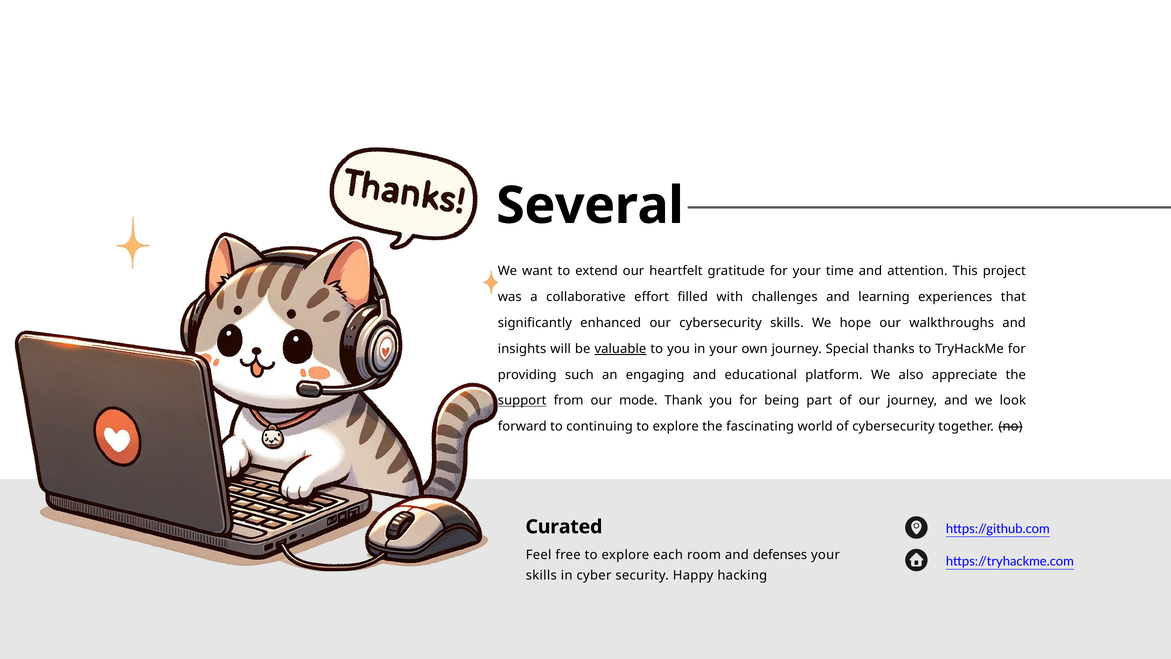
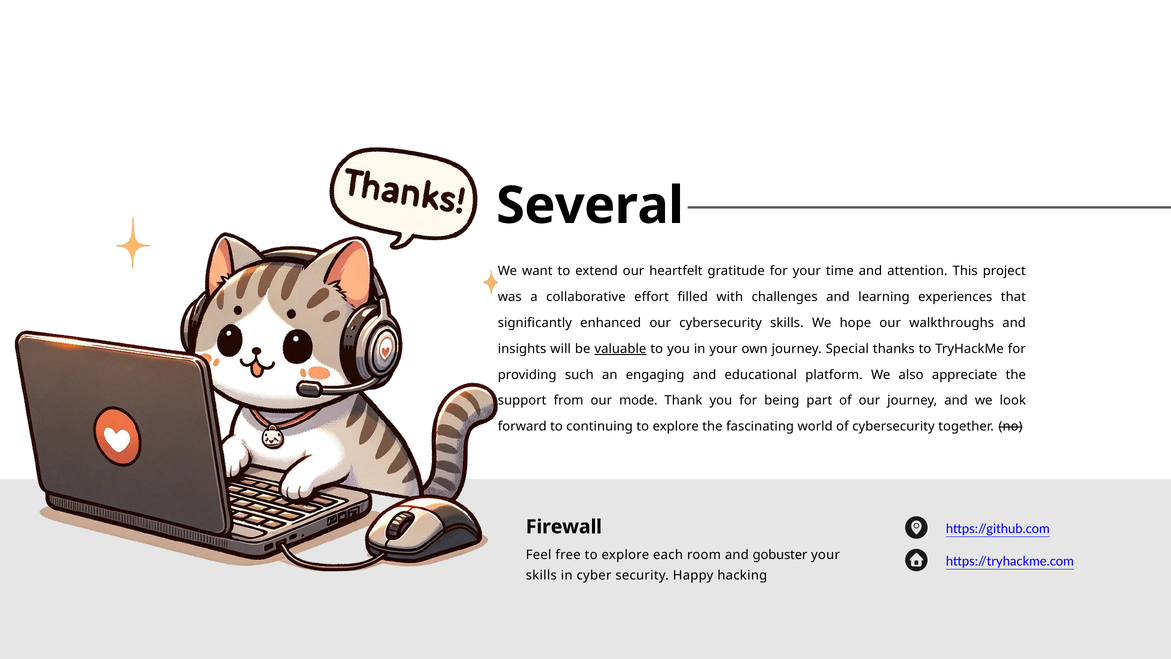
support underline: present -> none
Curated: Curated -> Firewall
defenses: defenses -> gobuster
